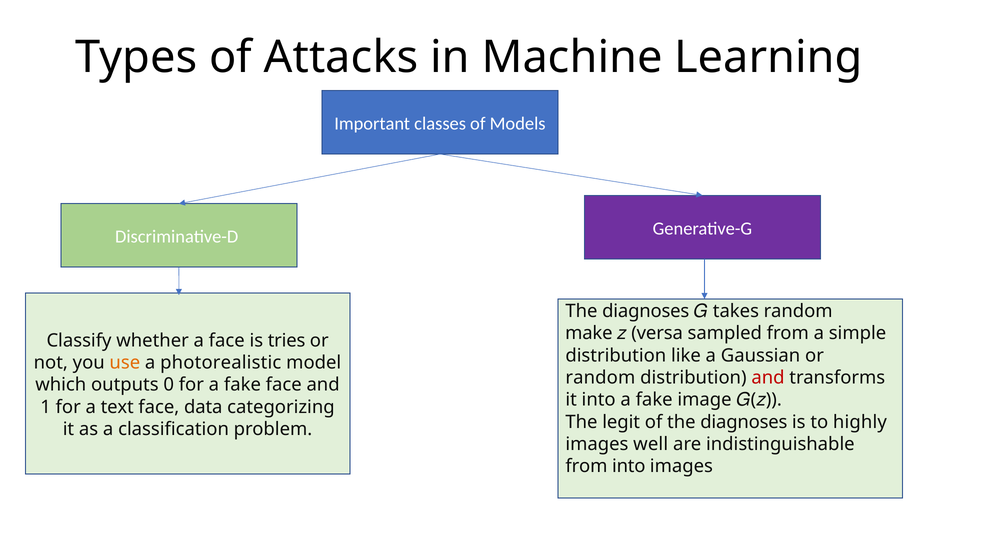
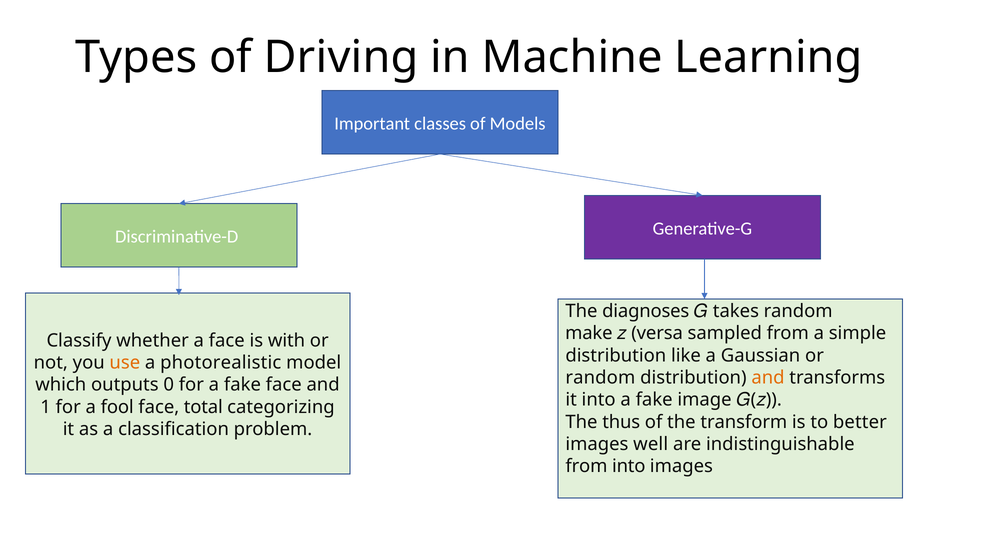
Attacks: Attacks -> Driving
tries: tries -> with
and at (768, 378) colour: red -> orange
text: text -> fool
data: data -> total
legit: legit -> thus
of the diagnoses: diagnoses -> transform
highly: highly -> better
